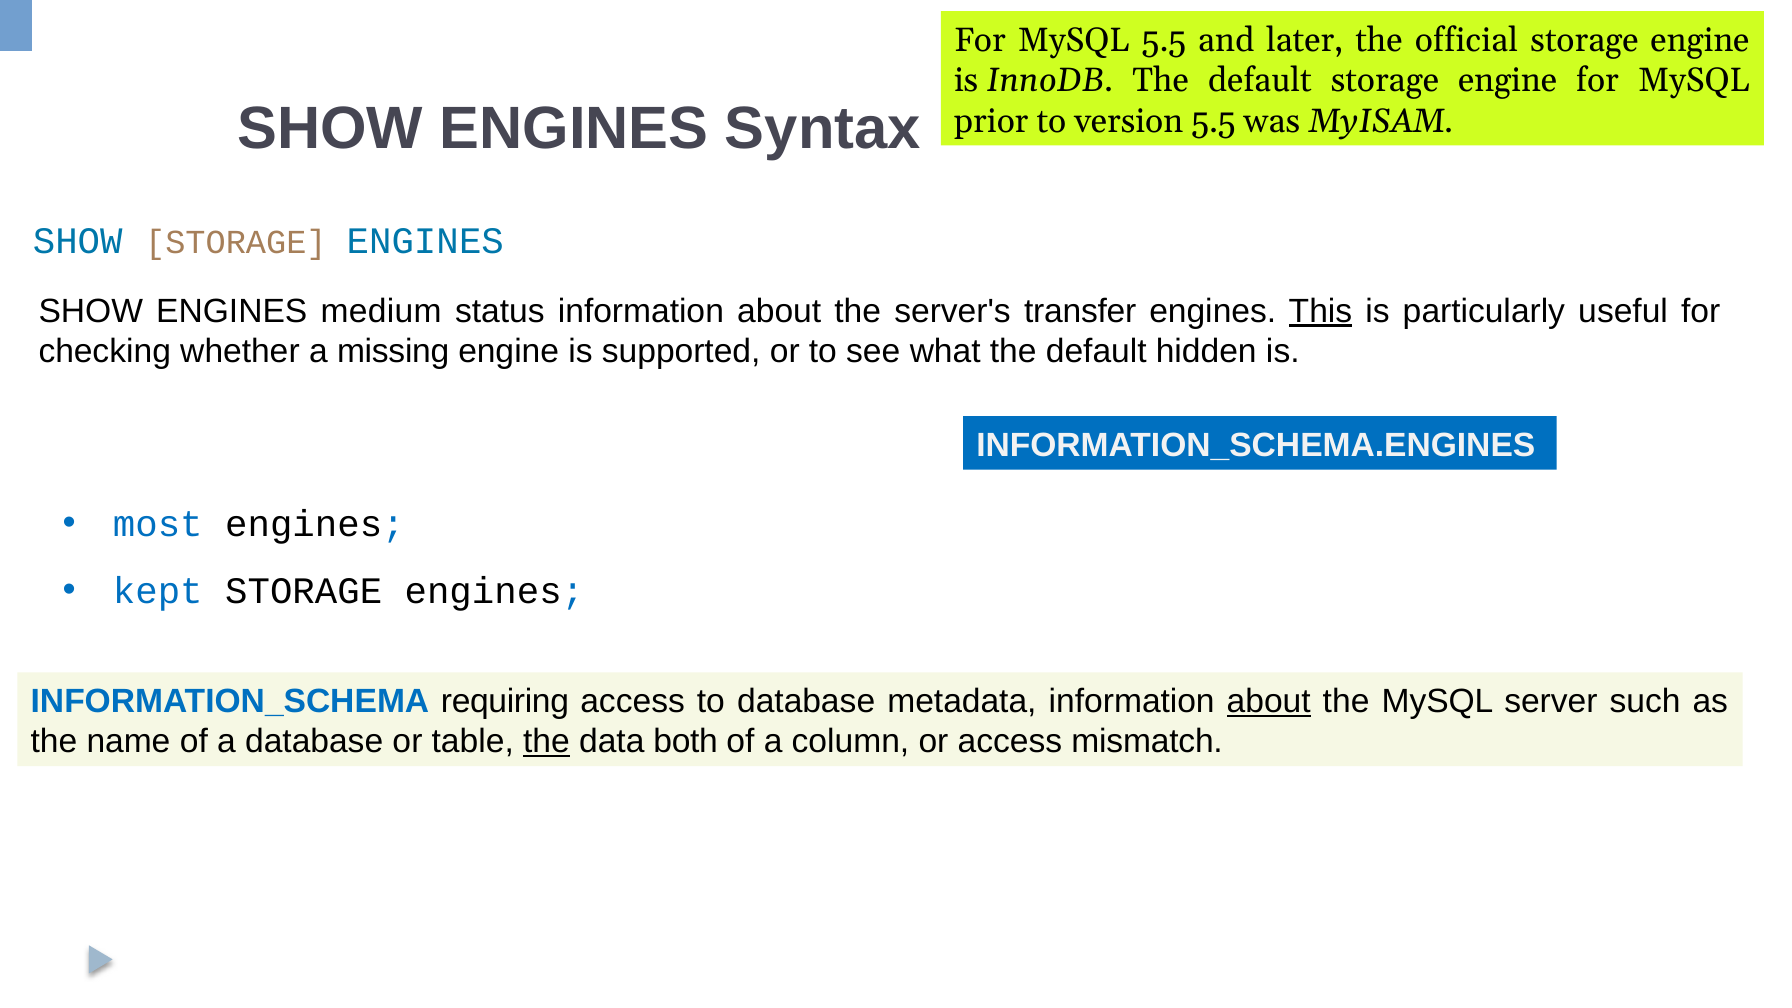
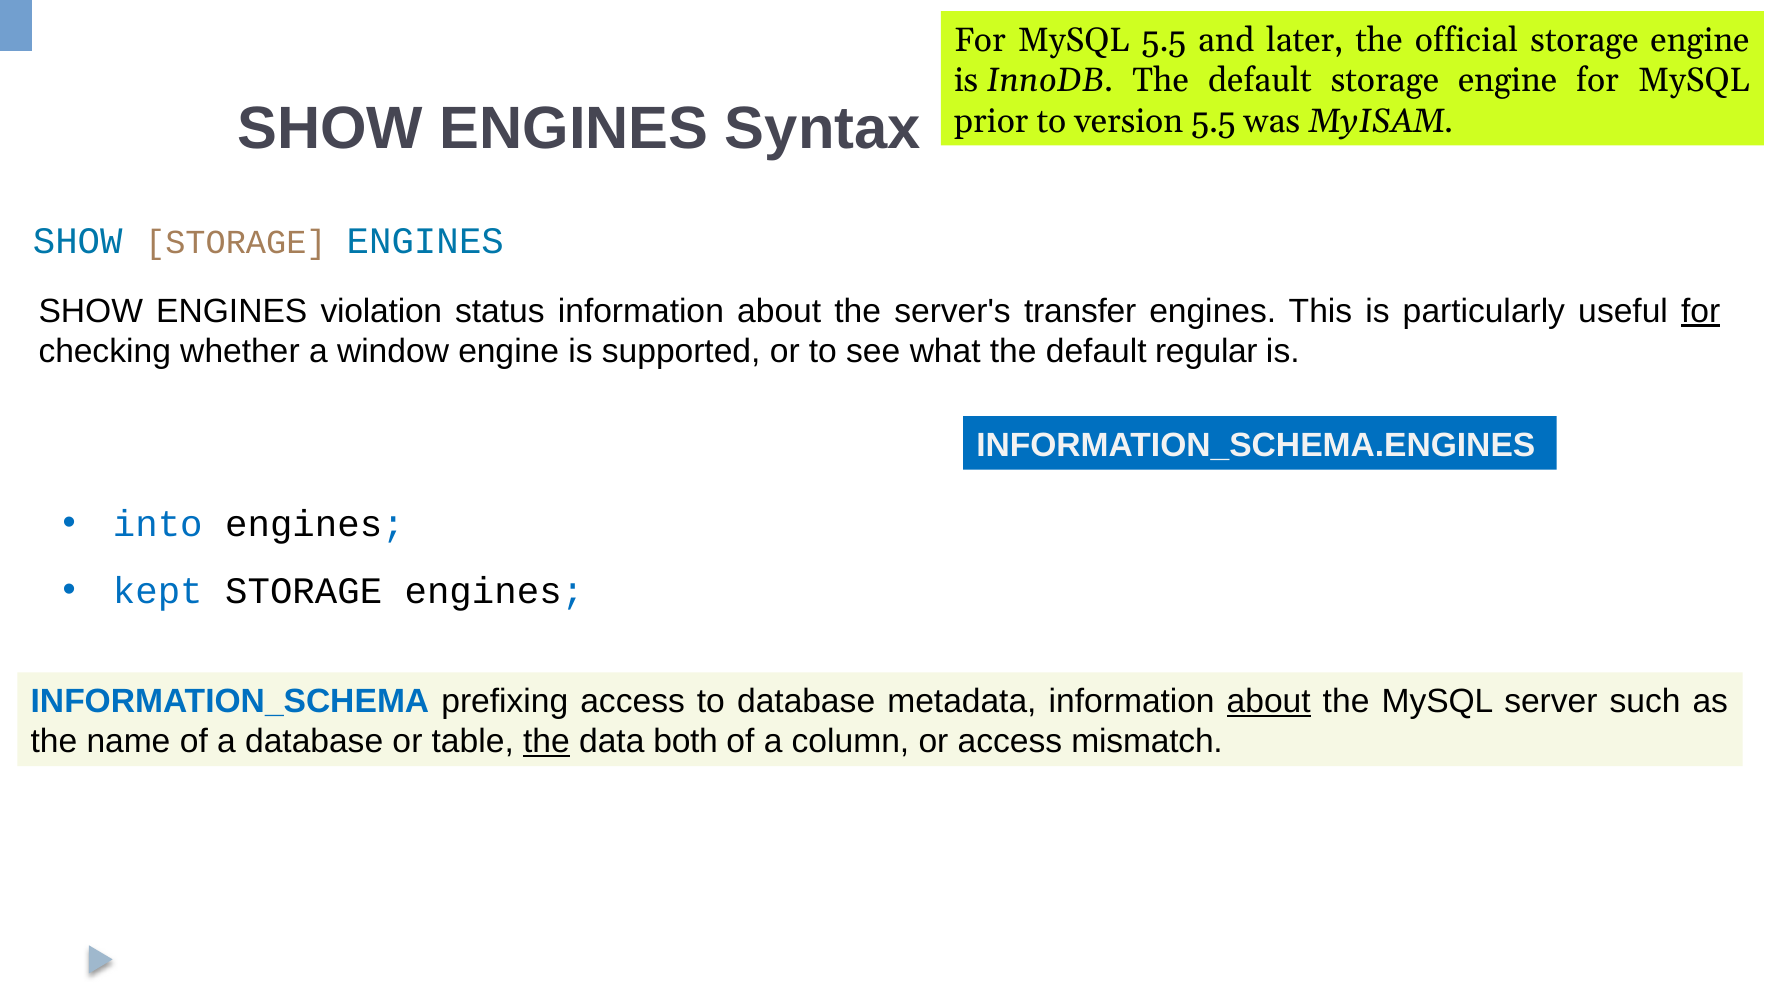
medium: medium -> violation
This underline: present -> none
for at (1701, 311) underline: none -> present
missing: missing -> window
hidden: hidden -> regular
most: most -> into
requiring: requiring -> prefixing
